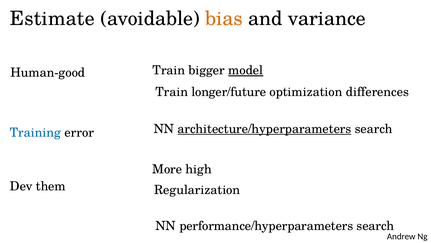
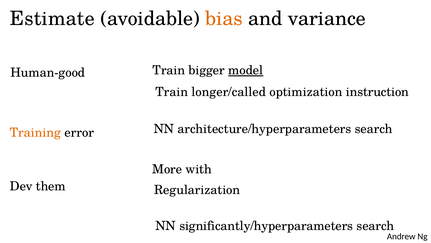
longer/future: longer/future -> longer/called
differences: differences -> instruction
architecture/hyperparameters underline: present -> none
Training colour: blue -> orange
high: high -> with
performance/hyperparameters: performance/hyperparameters -> significantly/hyperparameters
